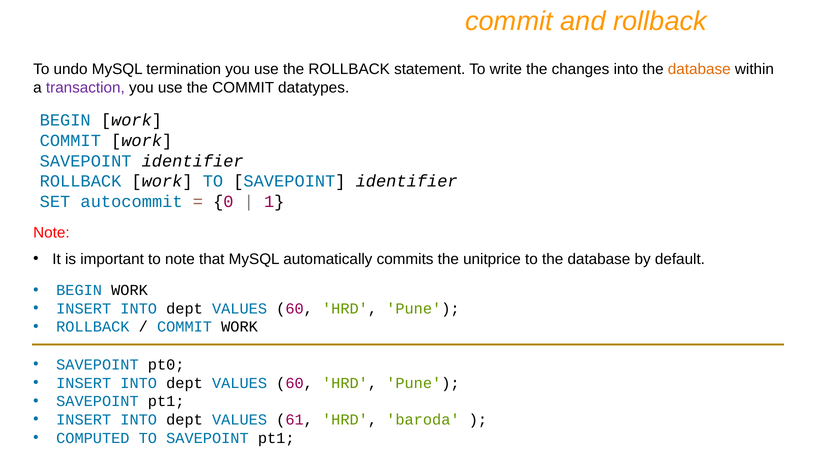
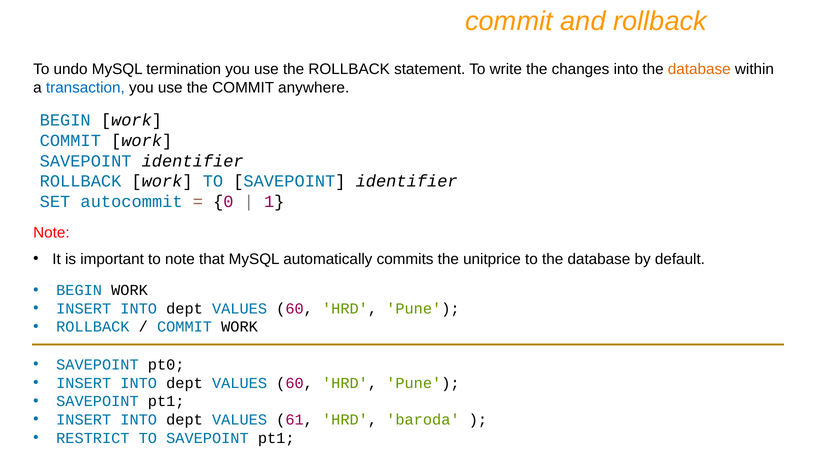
transaction colour: purple -> blue
datatypes: datatypes -> anywhere
COMPUTED: COMPUTED -> RESTRICT
